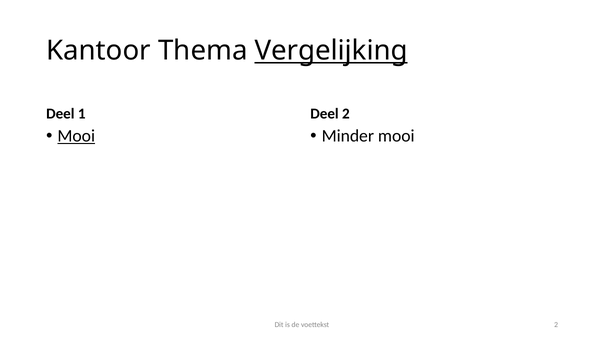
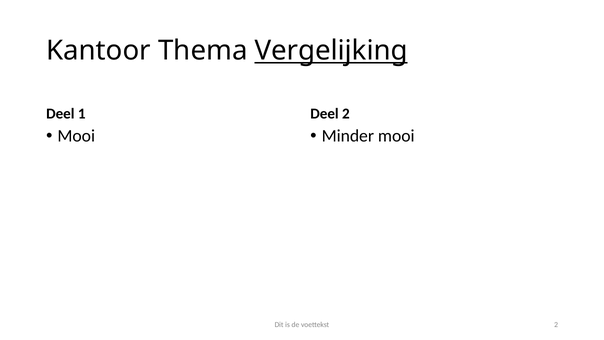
Mooi at (76, 136) underline: present -> none
